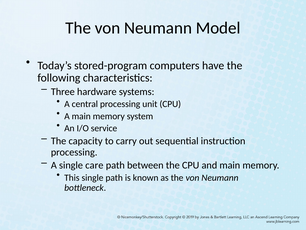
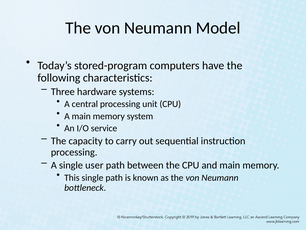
care: care -> user
